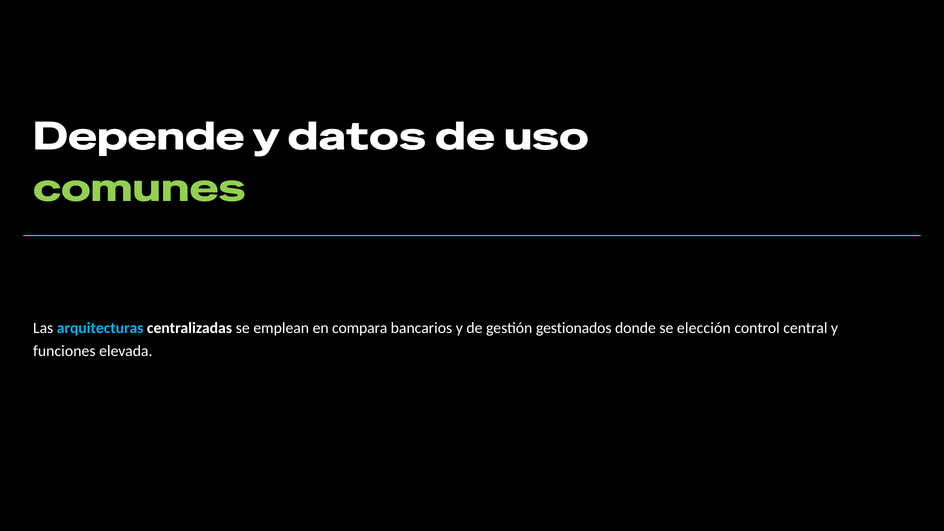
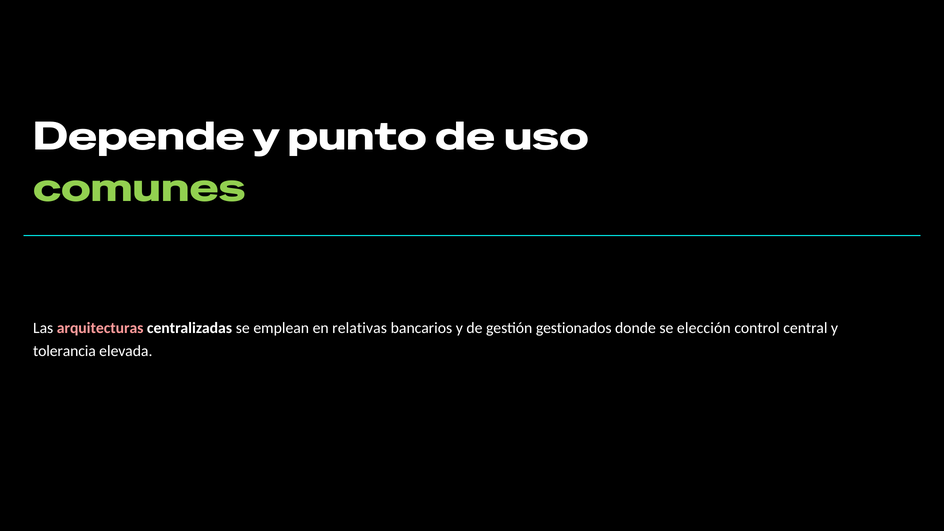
datos: datos -> punto
arquitecturas colour: light blue -> pink
compara: compara -> relativas
funciones: funciones -> tolerancia
